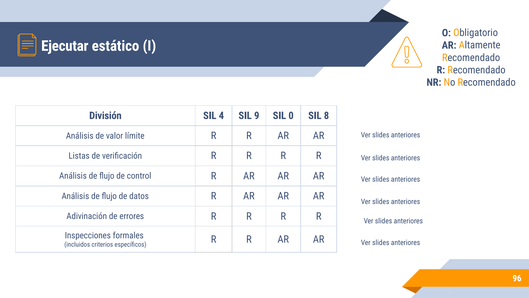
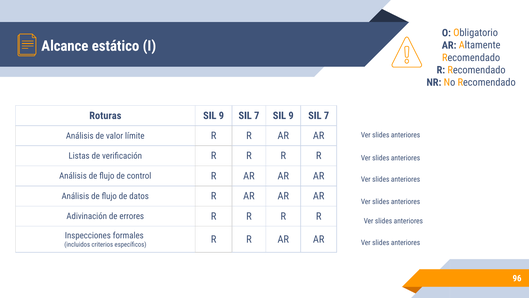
Ejecutar: Ejecutar -> Alcance
División: División -> Roturas
4 at (221, 115): 4 -> 9
9 at (257, 115): 9 -> 7
0 at (291, 115): 0 -> 9
8 at (326, 115): 8 -> 7
